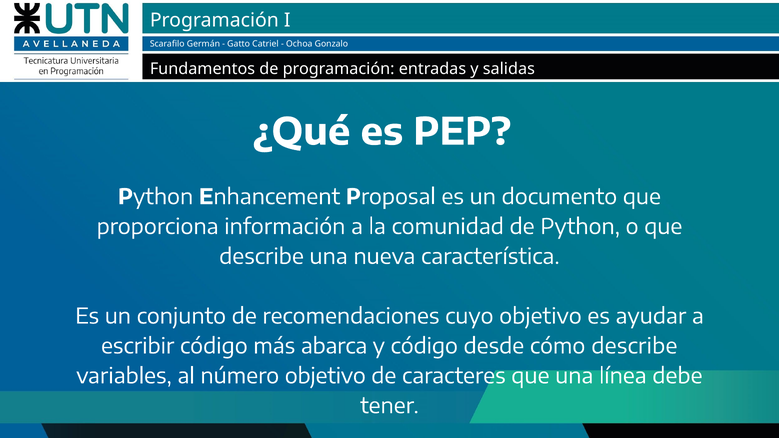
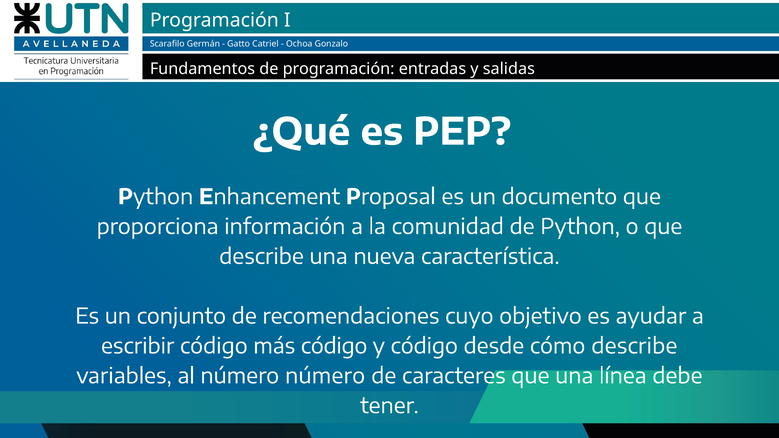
más abarca: abarca -> código
número objetivo: objetivo -> número
